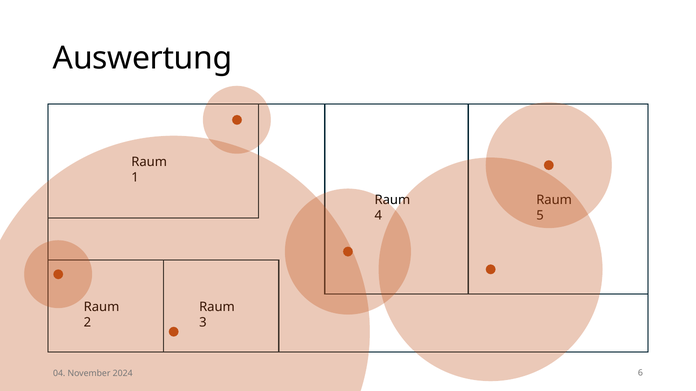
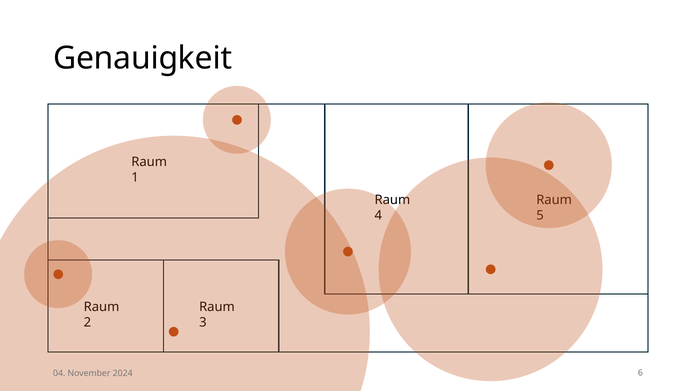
Auswertung: Auswertung -> Genauigkeit
